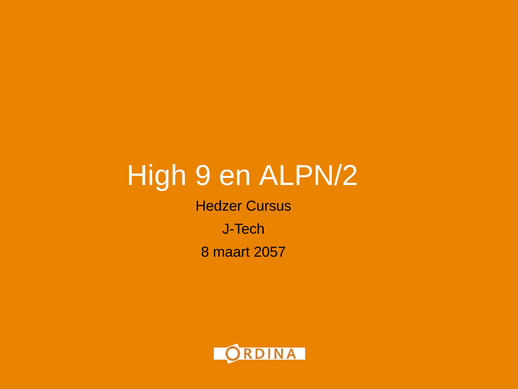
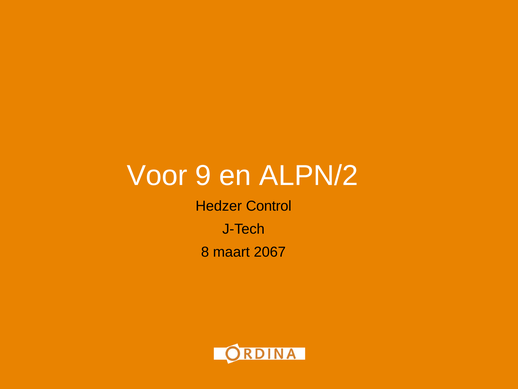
High: High -> Voor
Cursus: Cursus -> Control
2057: 2057 -> 2067
